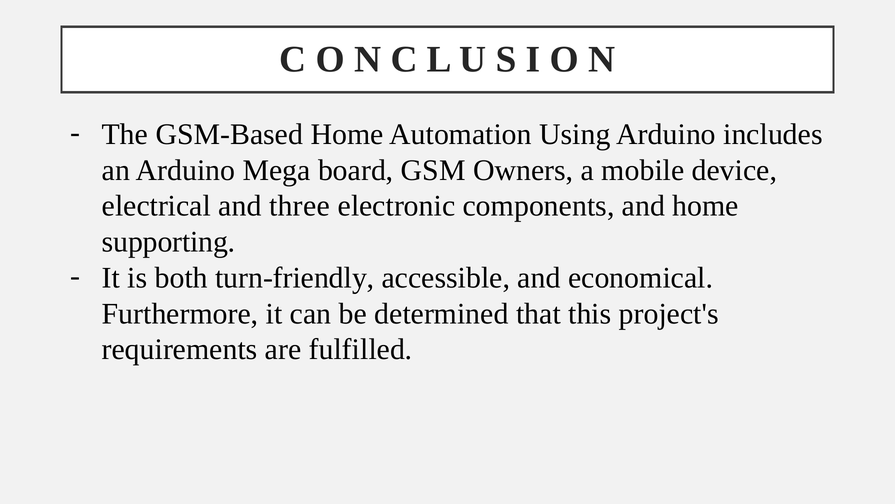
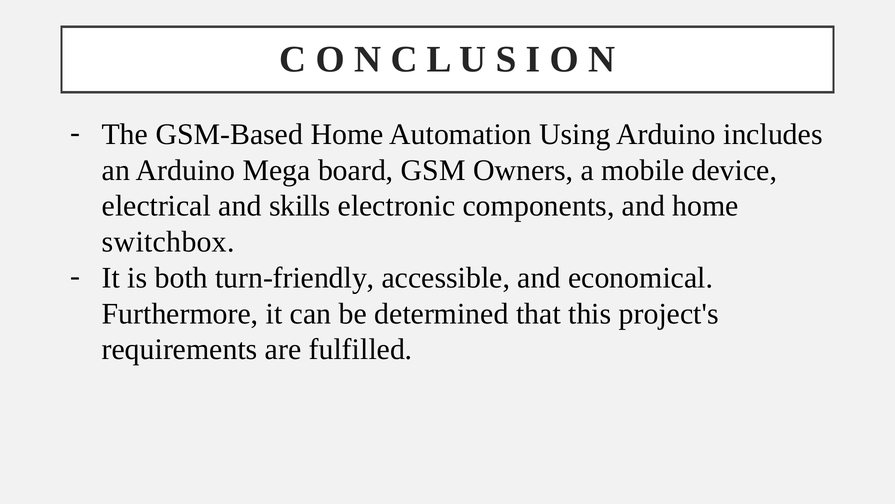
three: three -> skills
supporting: supporting -> switchbox
